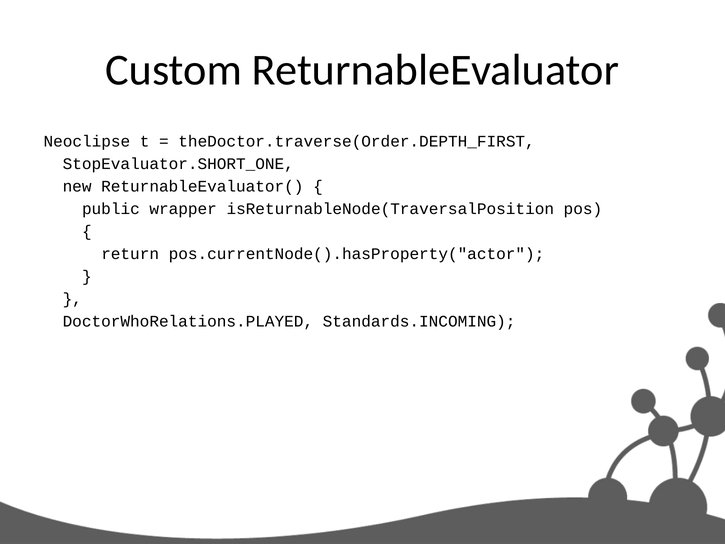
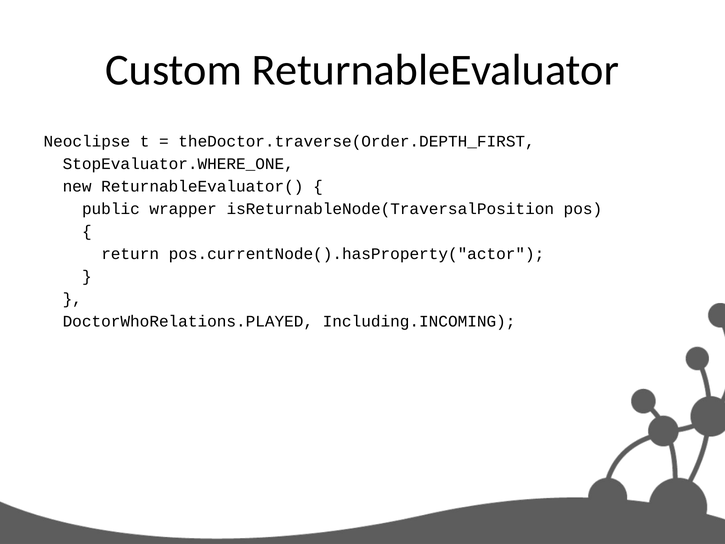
StopEvaluator.SHORT_ONE: StopEvaluator.SHORT_ONE -> StopEvaluator.WHERE_ONE
Standards.INCOMING: Standards.INCOMING -> Including.INCOMING
